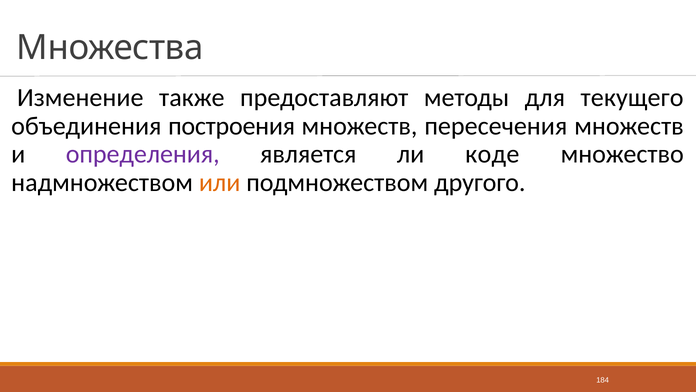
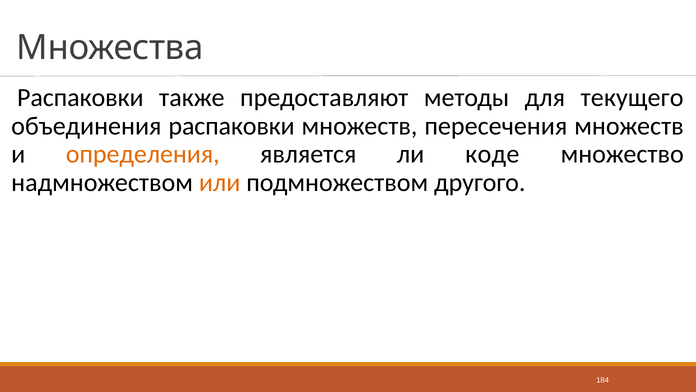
Изменение at (80, 98): Изменение -> Распаковки
объединения построения: построения -> распаковки
определения colour: purple -> orange
